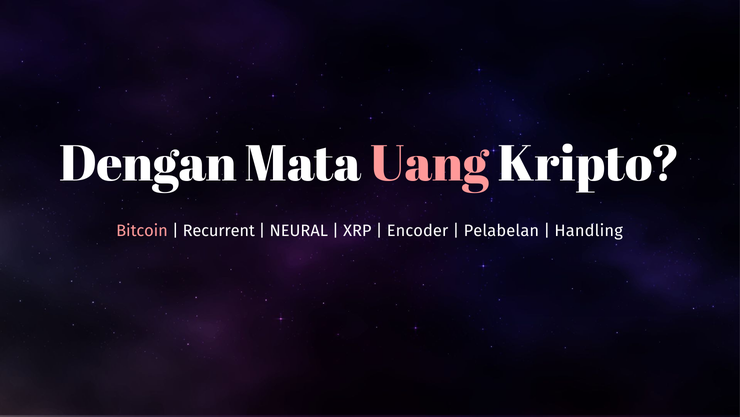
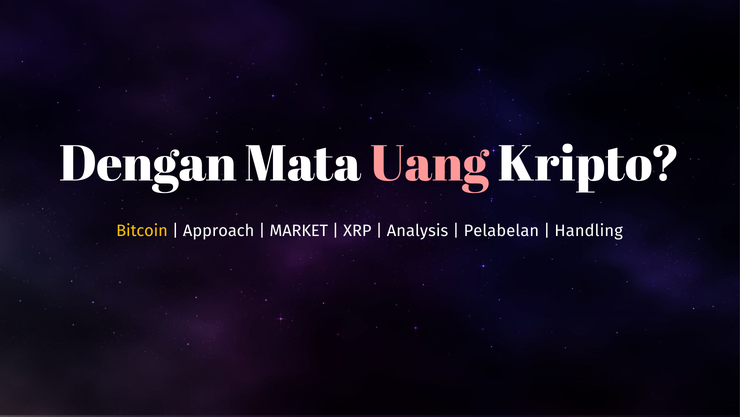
Bitcoin colour: pink -> yellow
Recurrent: Recurrent -> Approach
NEURAL: NEURAL -> MARKET
Encoder: Encoder -> Analysis
